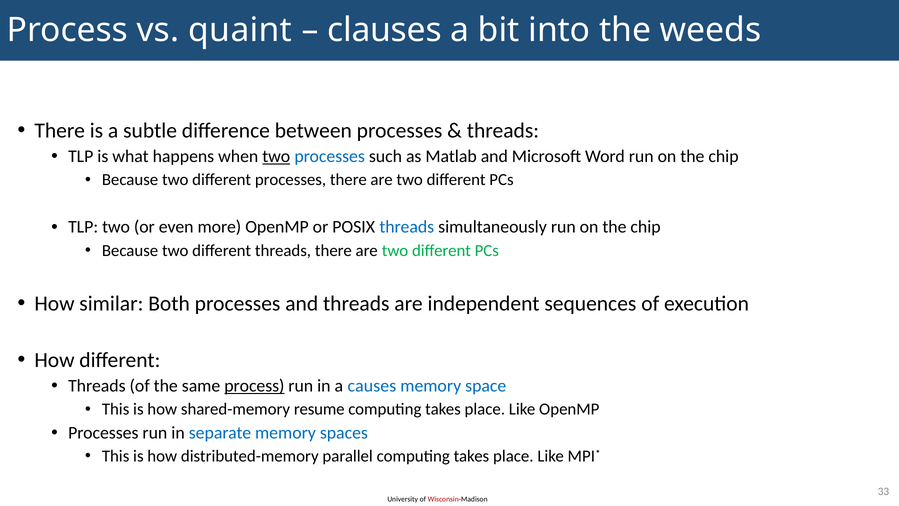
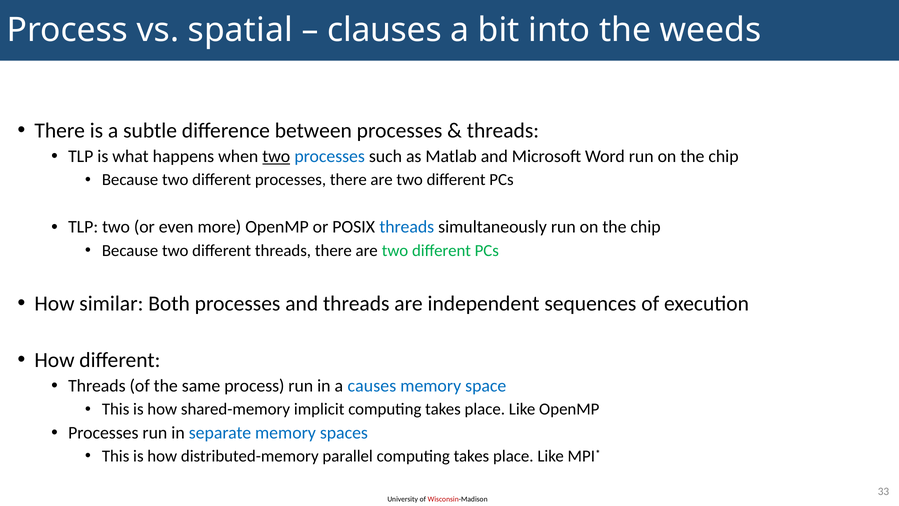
quaint: quaint -> spatial
process at (254, 386) underline: present -> none
resume: resume -> implicit
